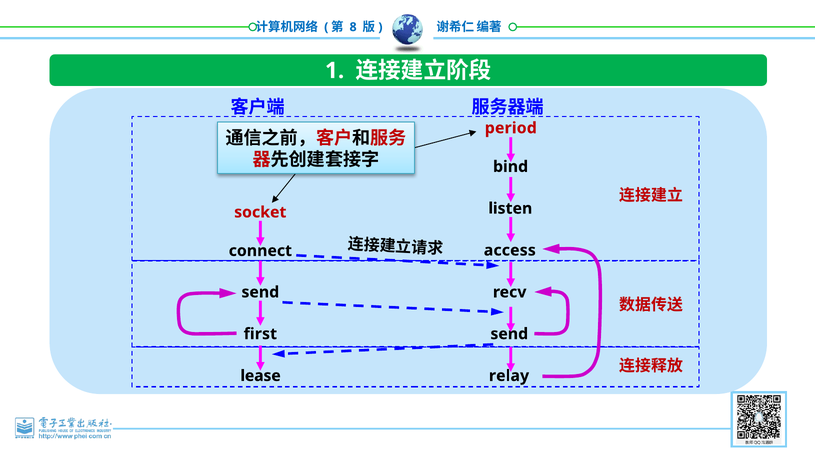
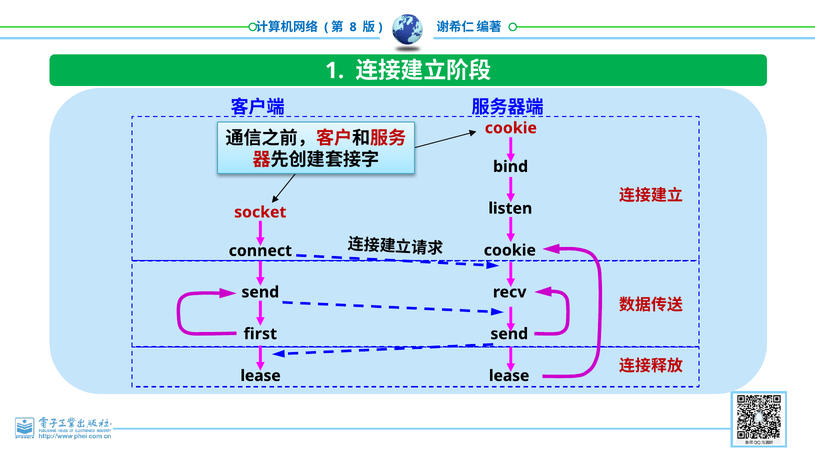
period at (511, 128): period -> cookie
access at (510, 250): access -> cookie
relay at (509, 375): relay -> lease
